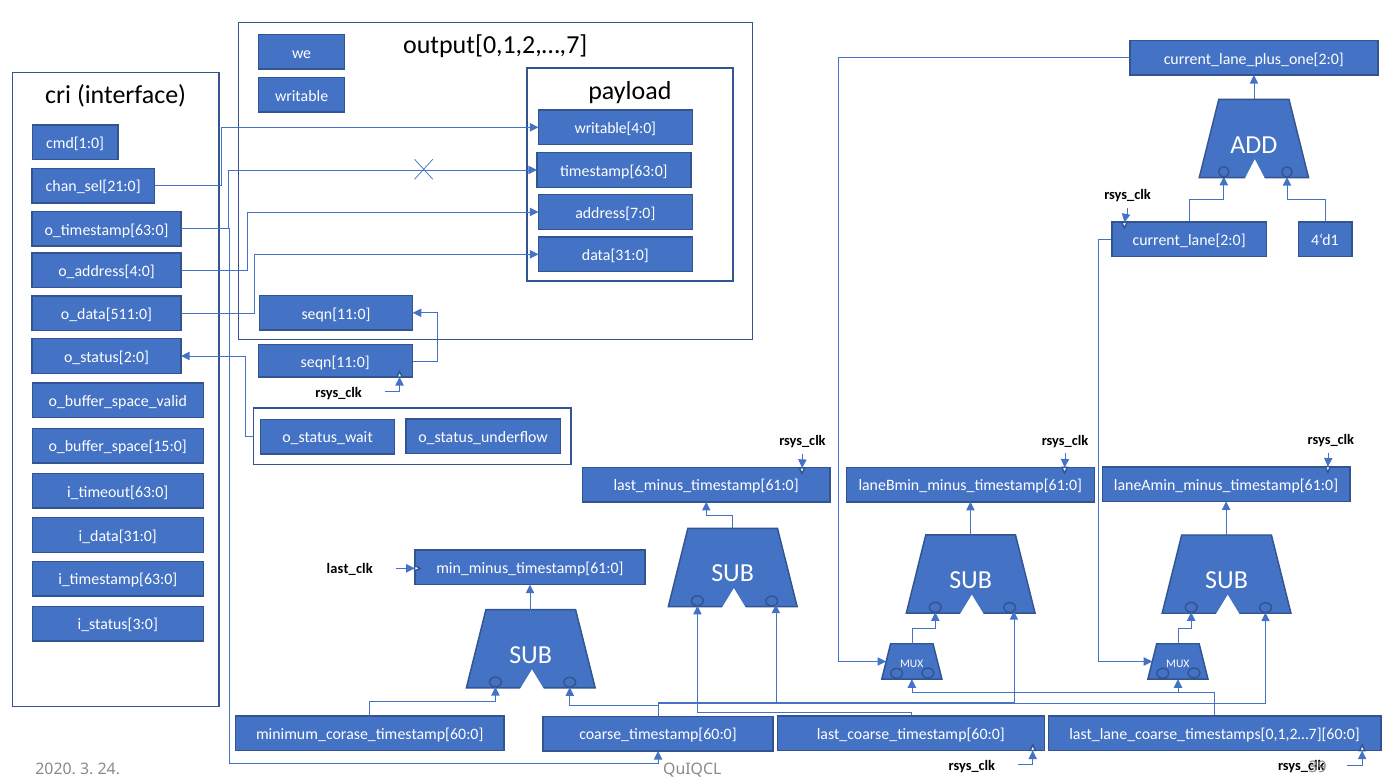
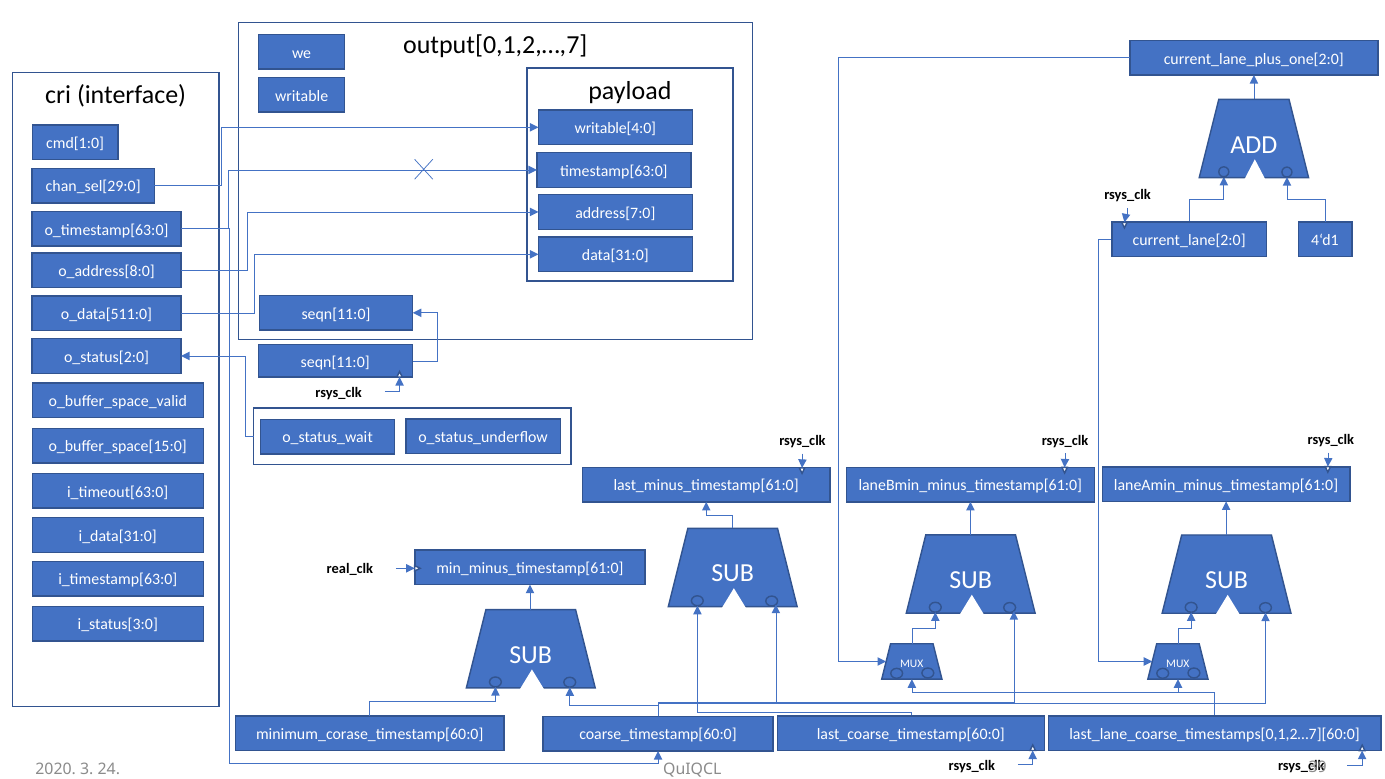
chan_sel[21:0: chan_sel[21:0 -> chan_sel[29:0
o_address[4:0: o_address[4:0 -> o_address[8:0
last_clk: last_clk -> real_clk
